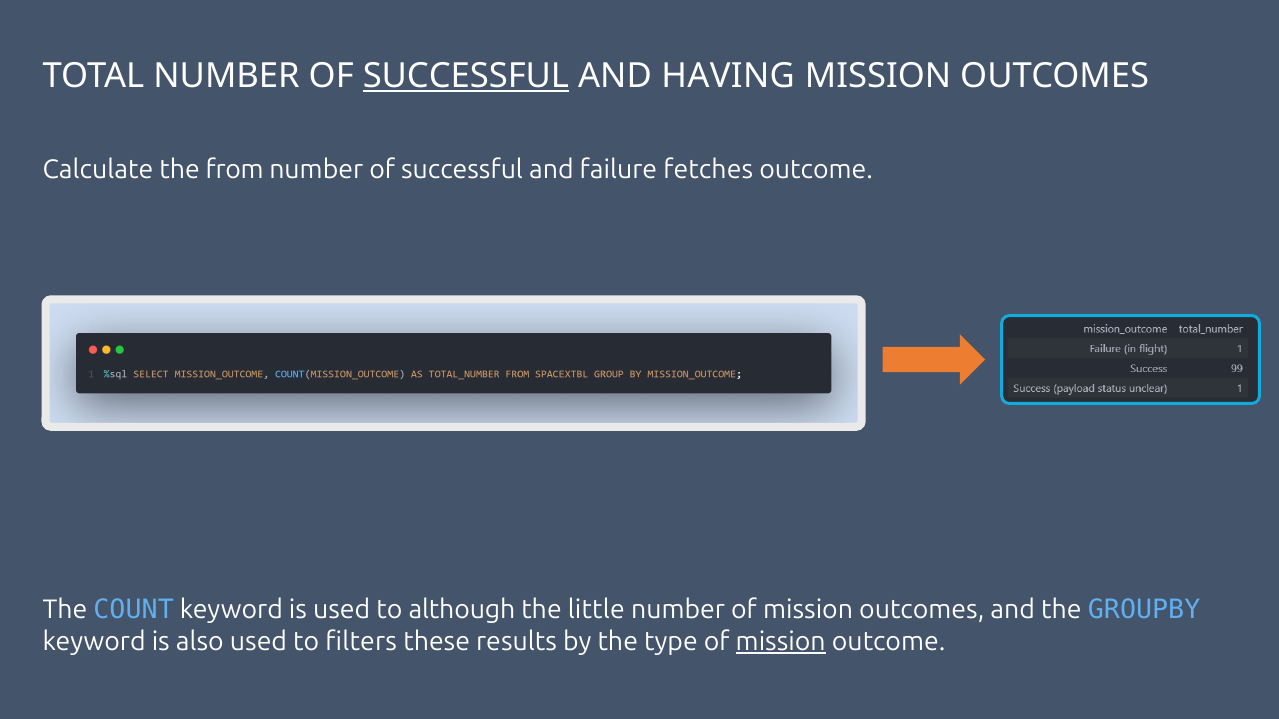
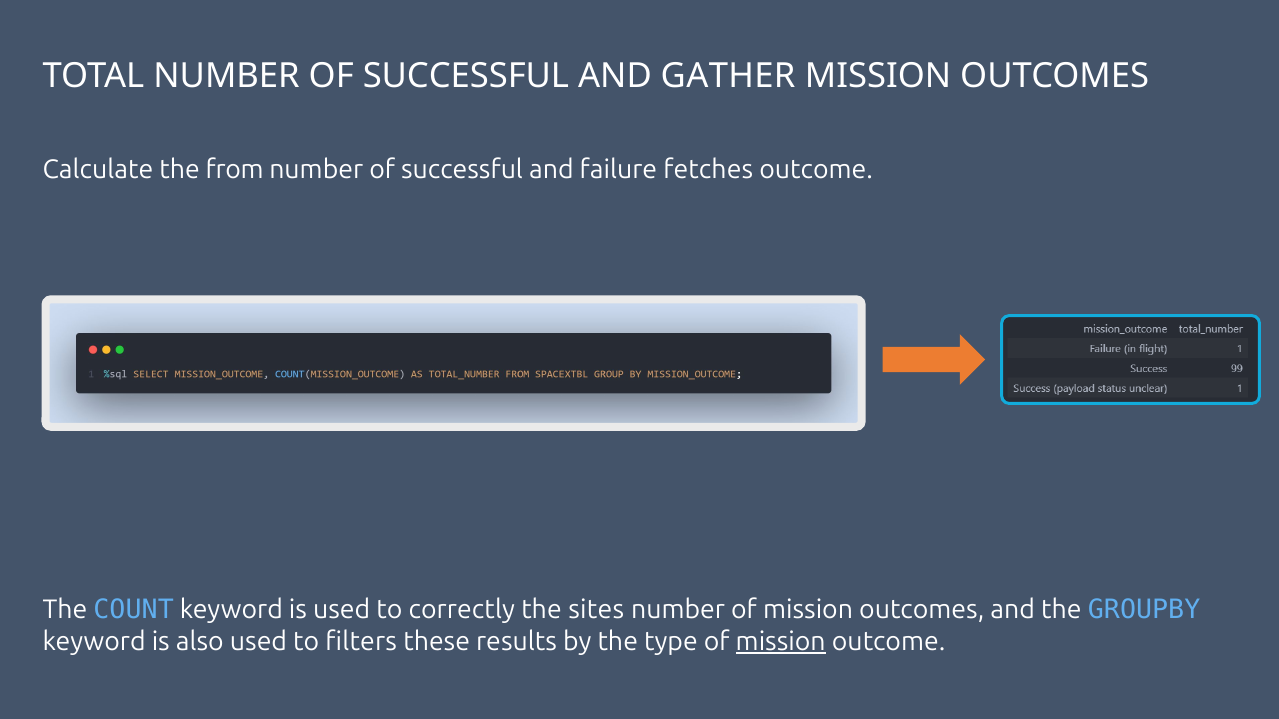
SUCCESSFUL at (466, 76) underline: present -> none
HAVING: HAVING -> GATHER
although: although -> correctly
little: little -> sites
